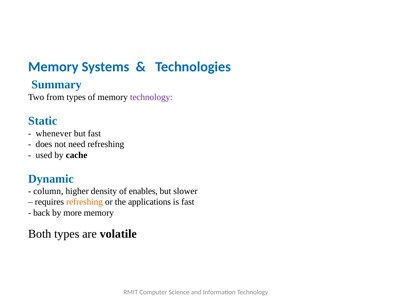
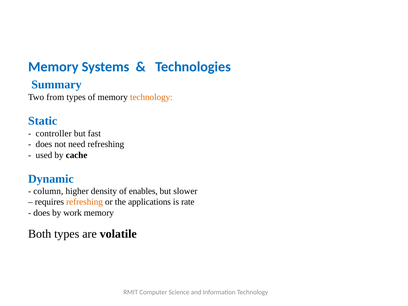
technology at (151, 97) colour: purple -> orange
whenever: whenever -> controller
is fast: fast -> rate
back at (42, 213): back -> does
more: more -> work
